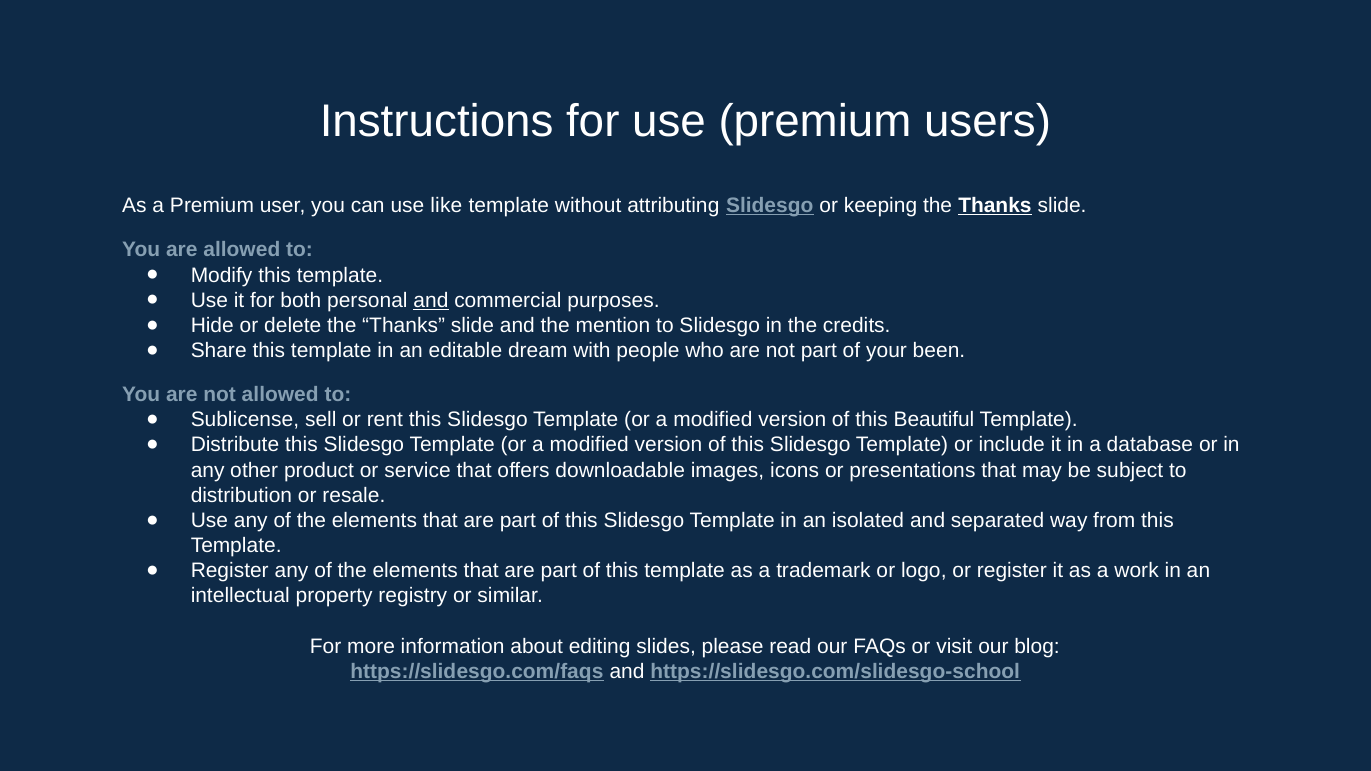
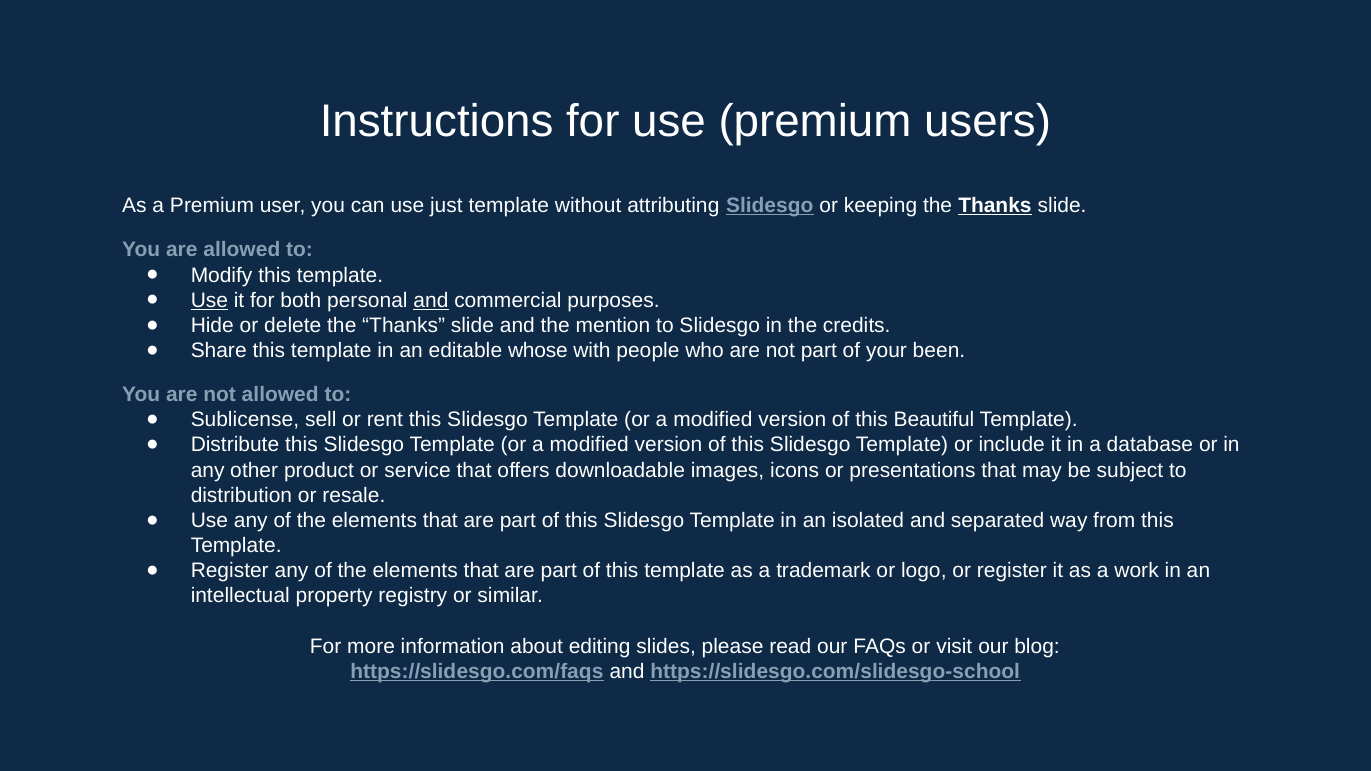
like: like -> just
Use at (209, 300) underline: none -> present
dream: dream -> whose
